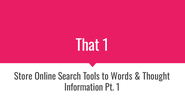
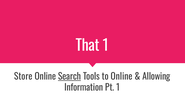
Search underline: none -> present
to Words: Words -> Online
Thought: Thought -> Allowing
